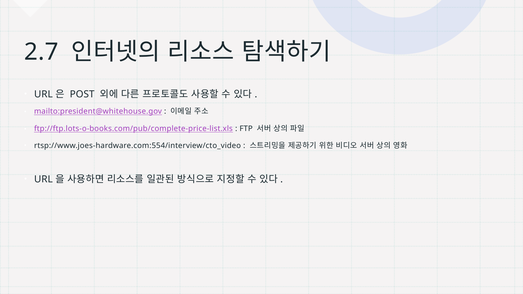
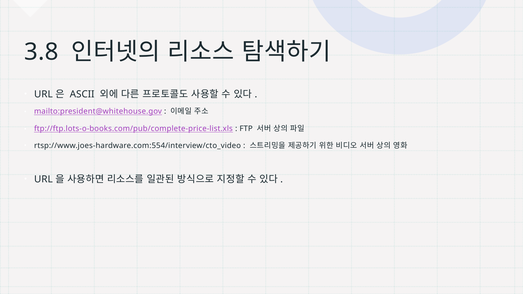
2.7: 2.7 -> 3.8
POST: POST -> ASCII
